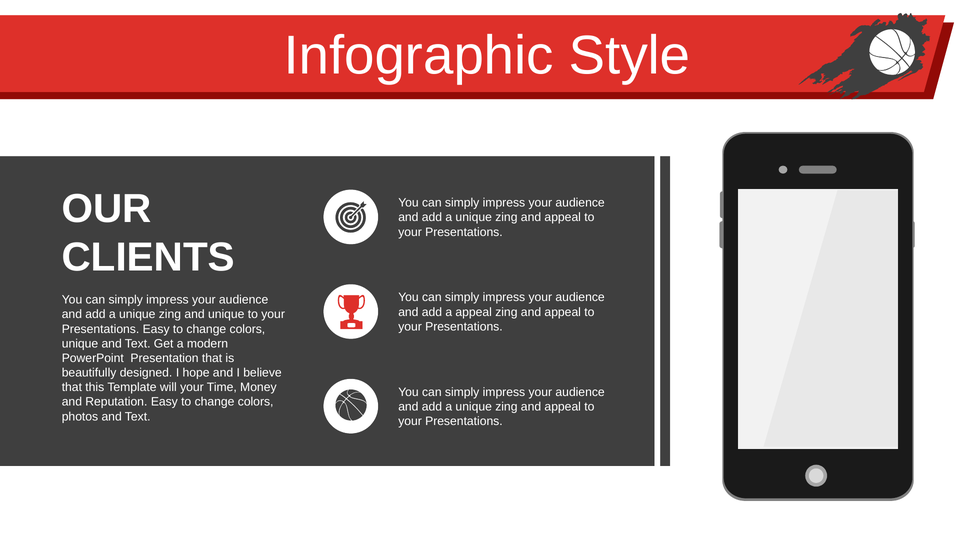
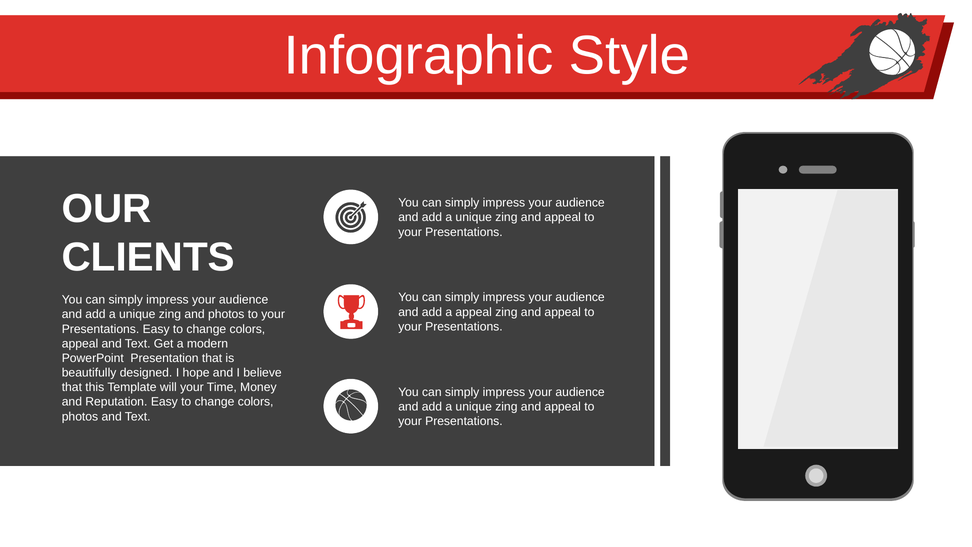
and unique: unique -> photos
unique at (80, 343): unique -> appeal
